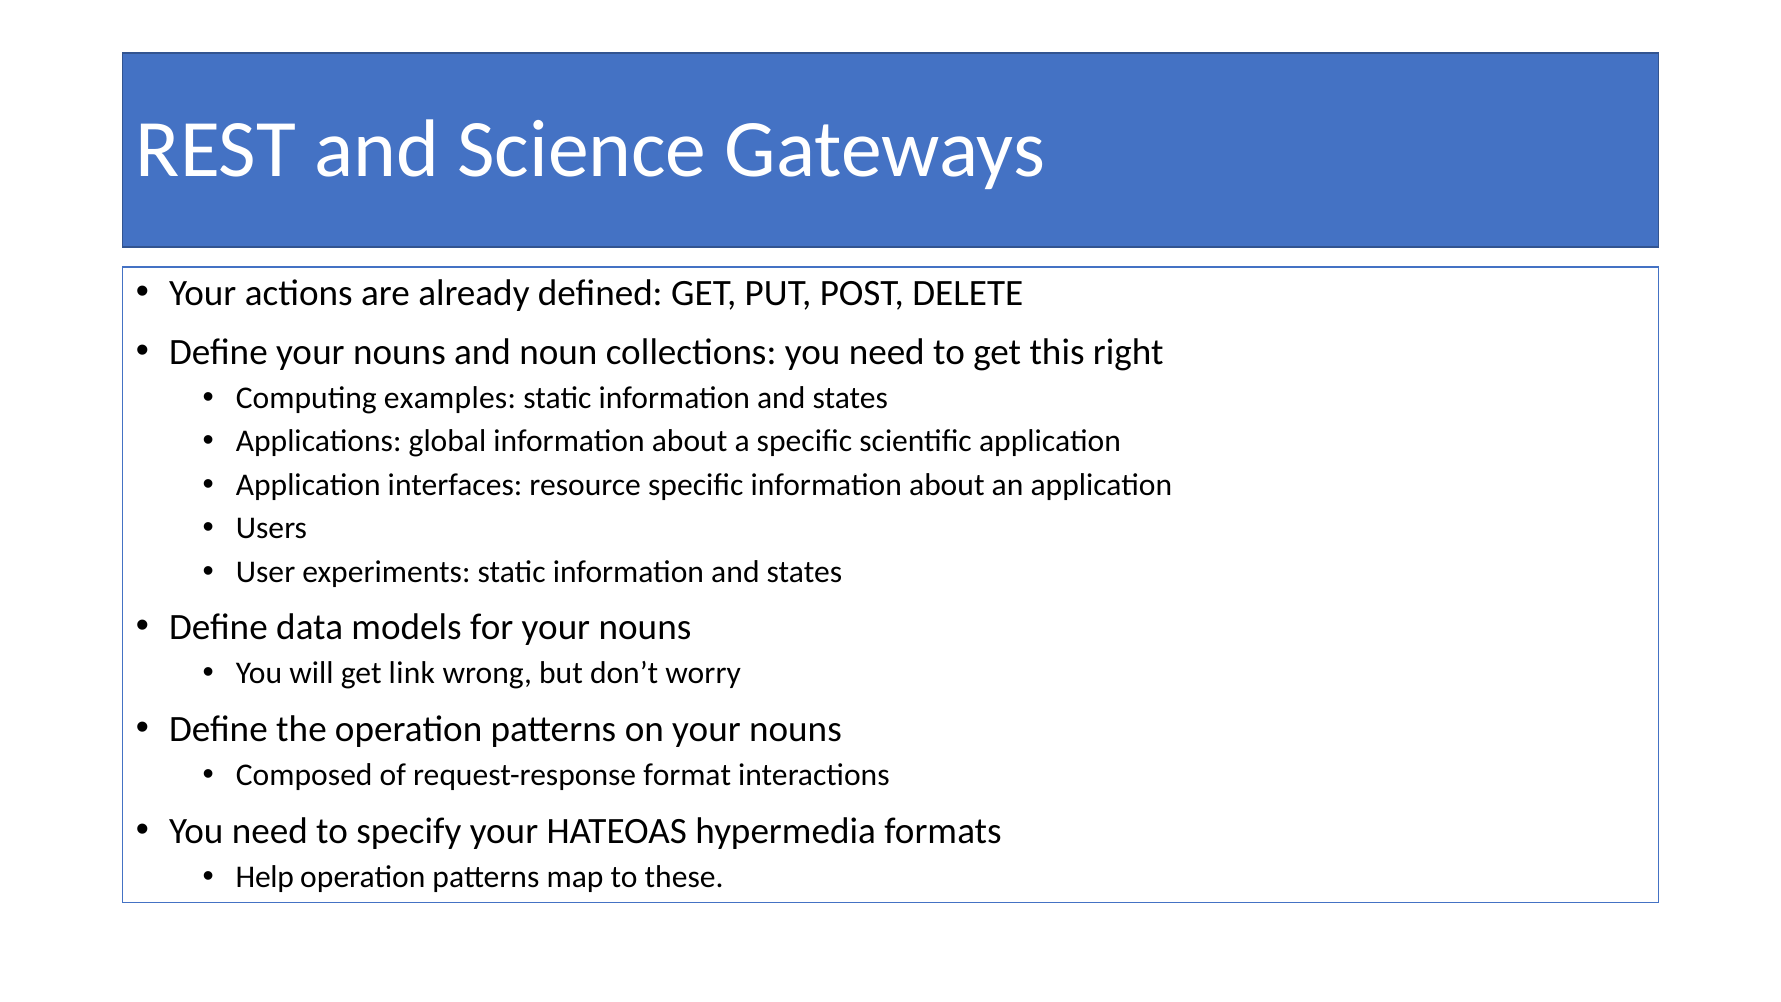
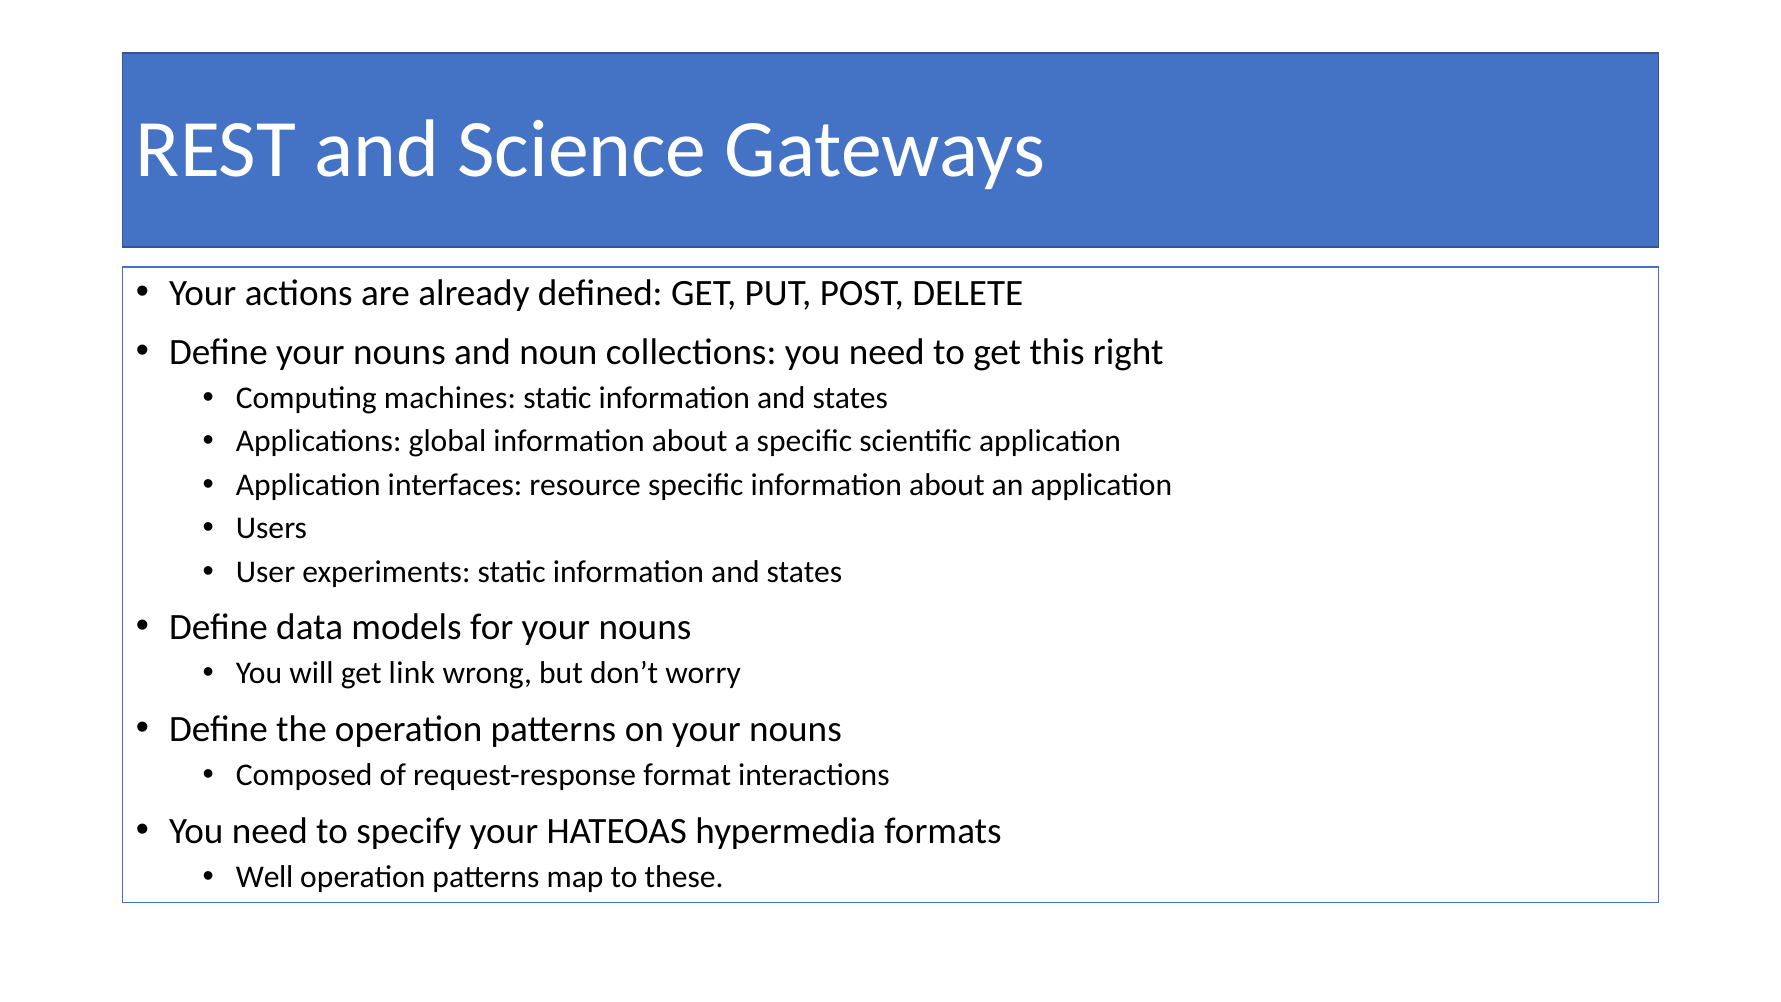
examples: examples -> machines
Help: Help -> Well
